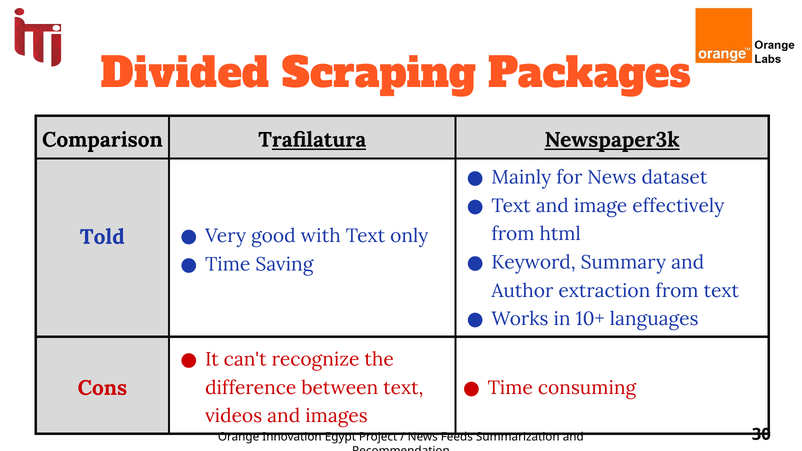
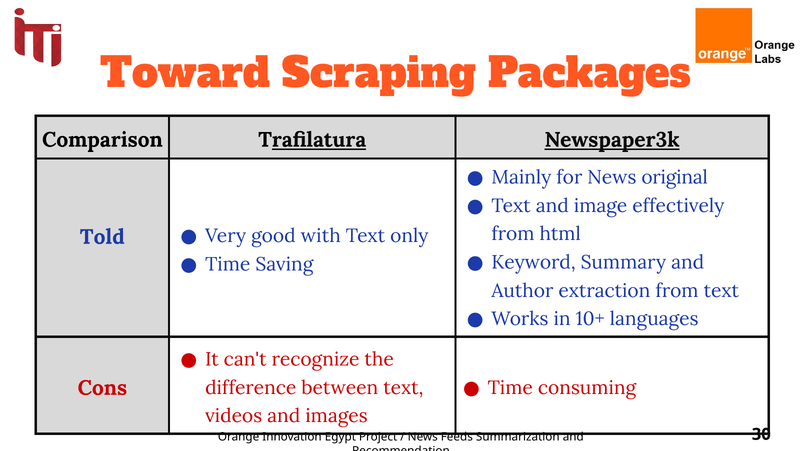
Divided: Divided -> Toward
dataset: dataset -> original
